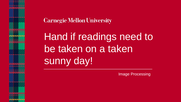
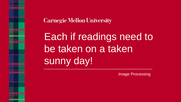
Hand: Hand -> Each
